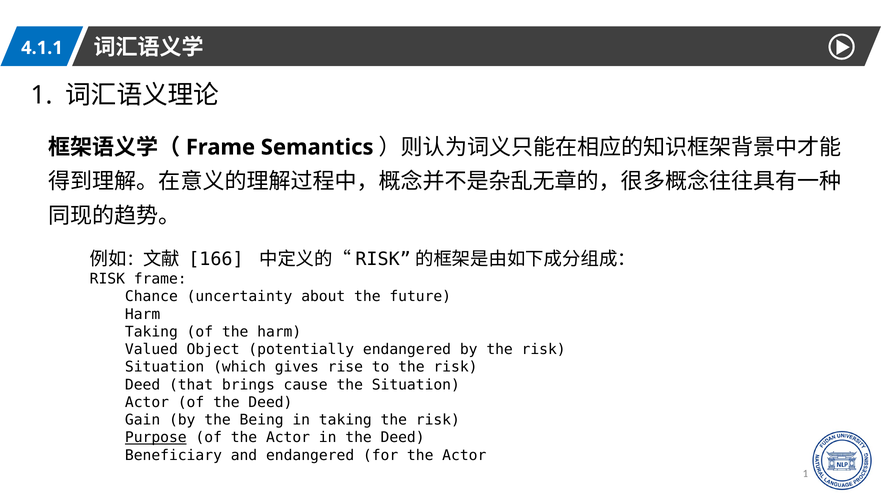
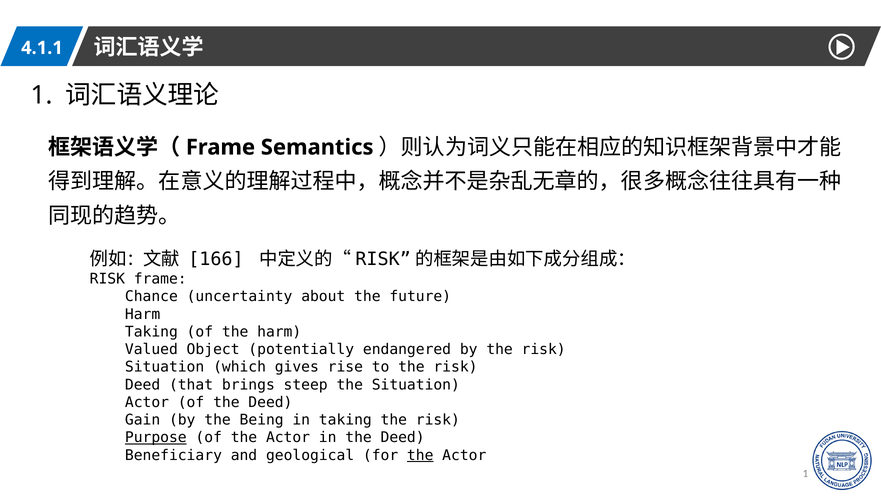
cause: cause -> steep
and endangered: endangered -> geological
the at (420, 455) underline: none -> present
